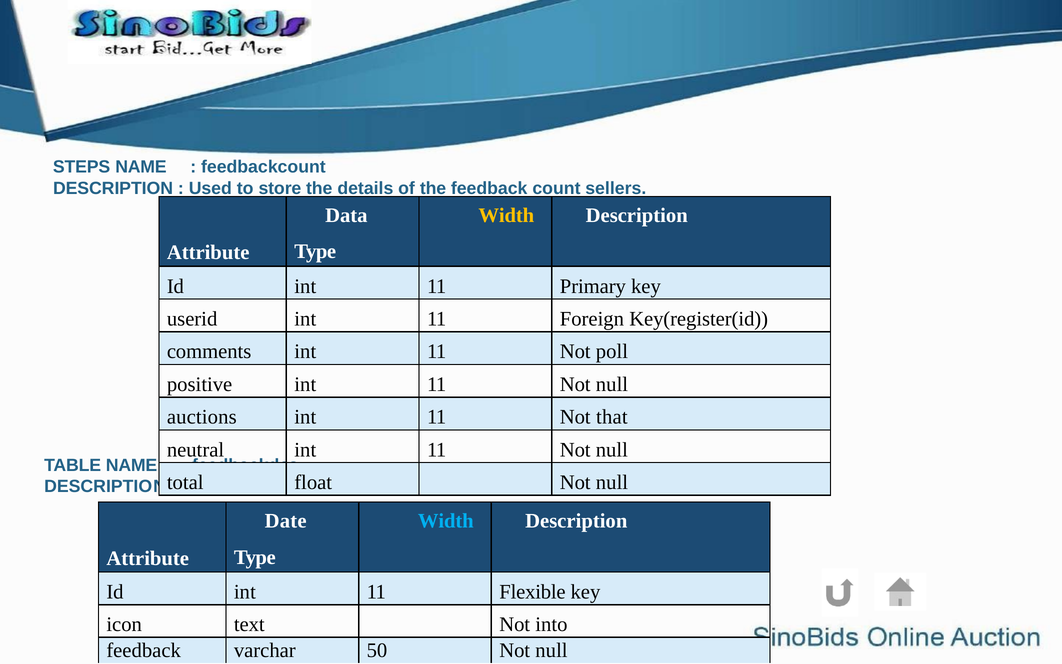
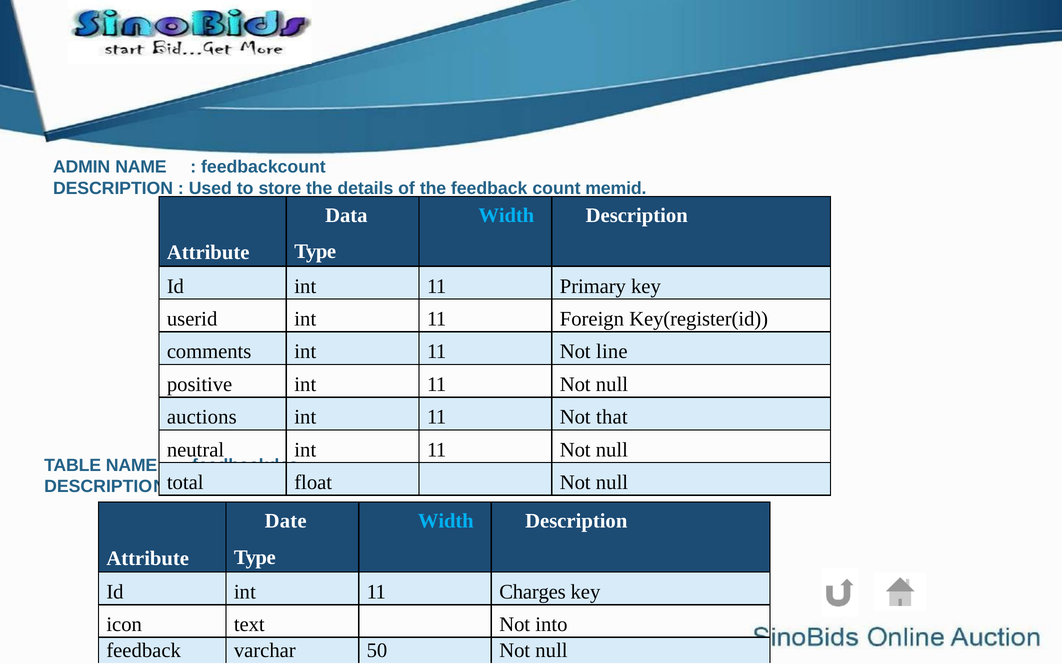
STEPS: STEPS -> ADMIN
sellers: sellers -> memid
Width at (506, 215) colour: yellow -> light blue
poll: poll -> line
Flexible: Flexible -> Charges
